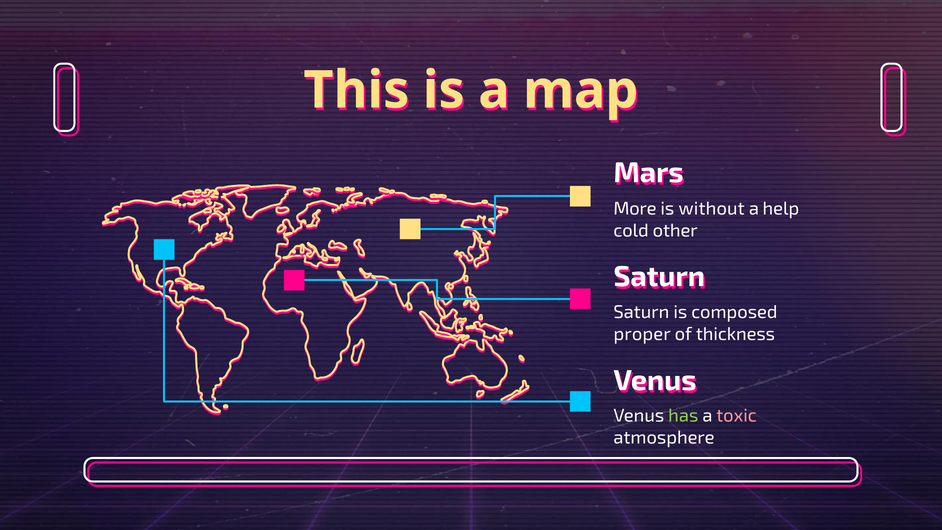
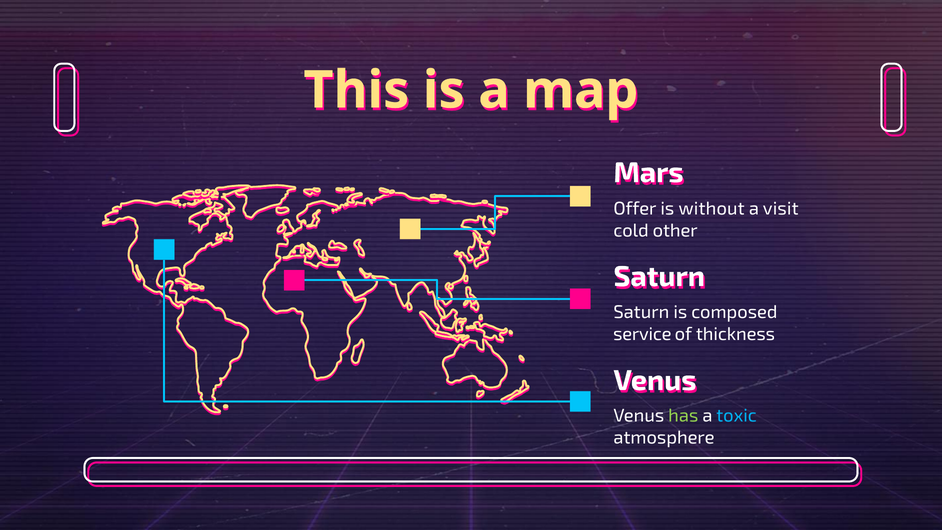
More: More -> Offer
help: help -> visit
proper: proper -> service
toxic colour: pink -> light blue
